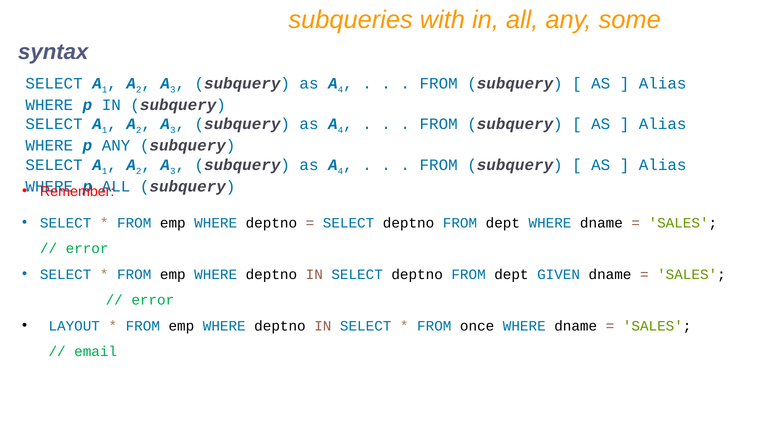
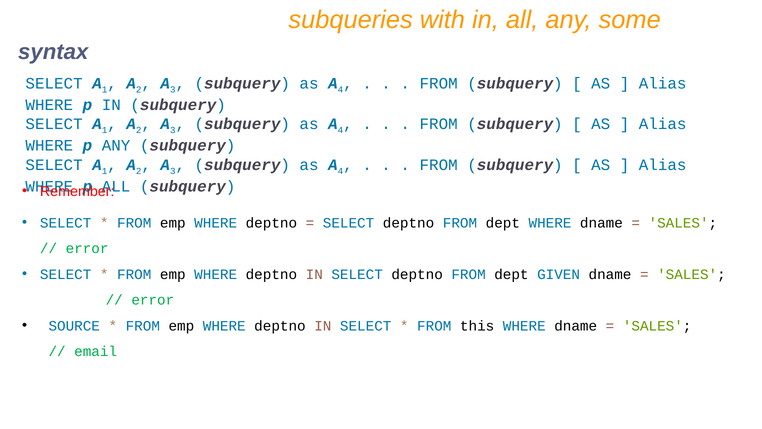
LAYOUT: LAYOUT -> SOURCE
once: once -> this
